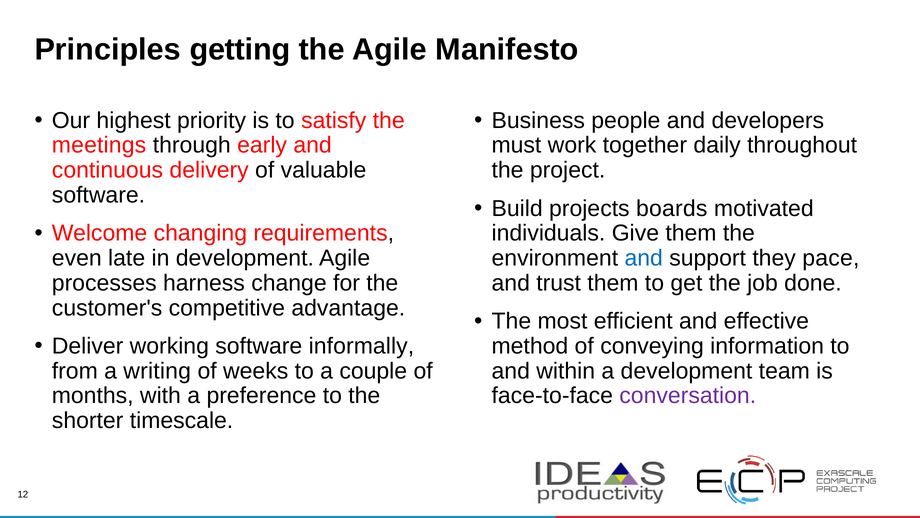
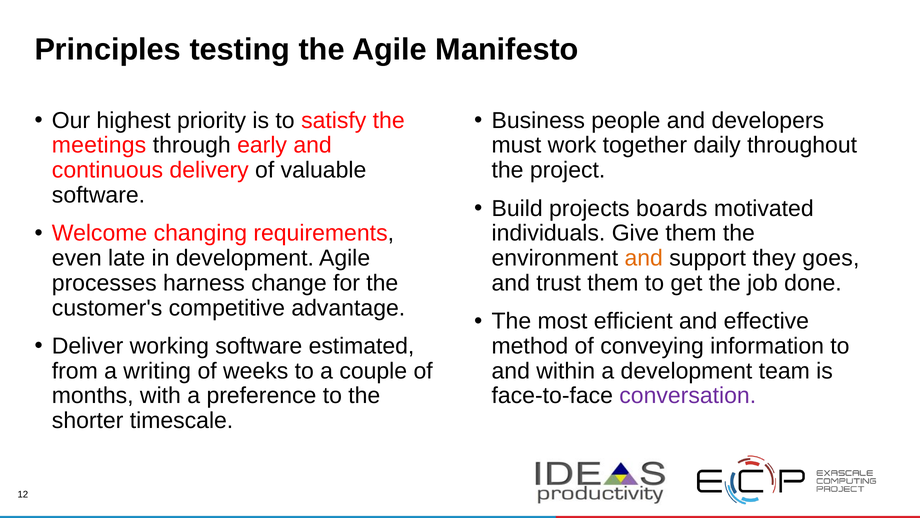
getting: getting -> testing
and at (644, 258) colour: blue -> orange
pace: pace -> goes
informally: informally -> estimated
